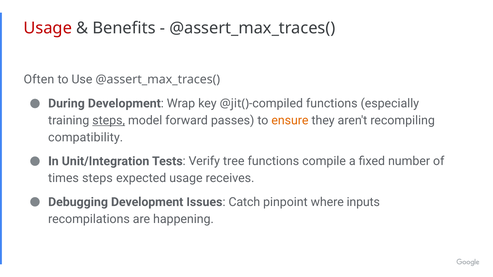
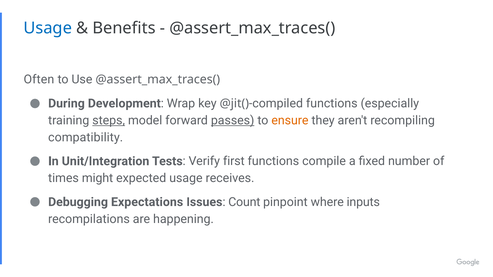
Usage at (48, 28) colour: red -> blue
passes underline: none -> present
tree: tree -> first
times steps: steps -> might
Debugging Development: Development -> Expectations
Catch: Catch -> Count
